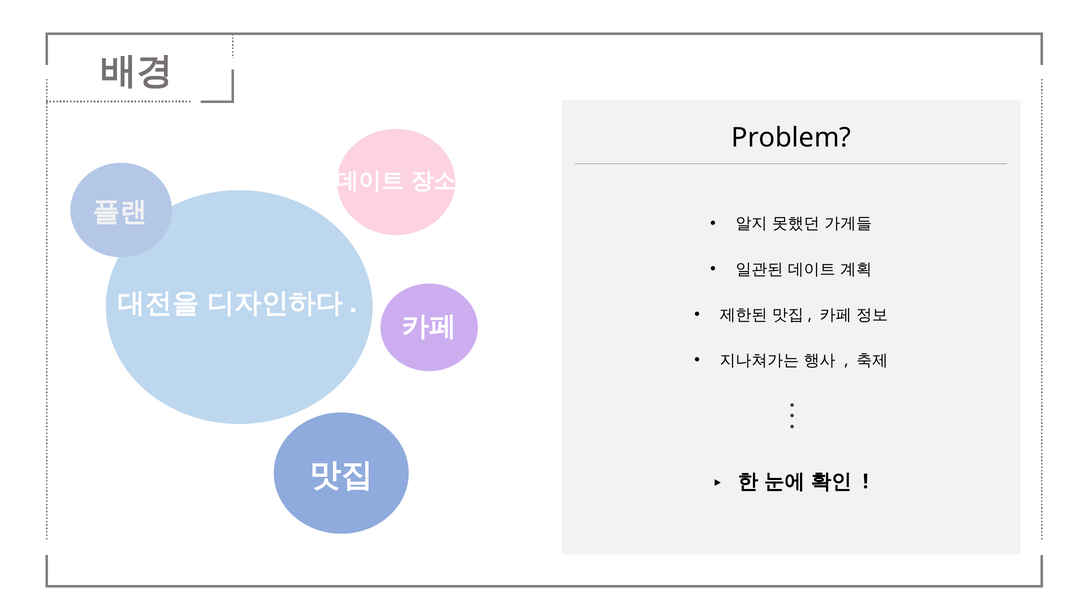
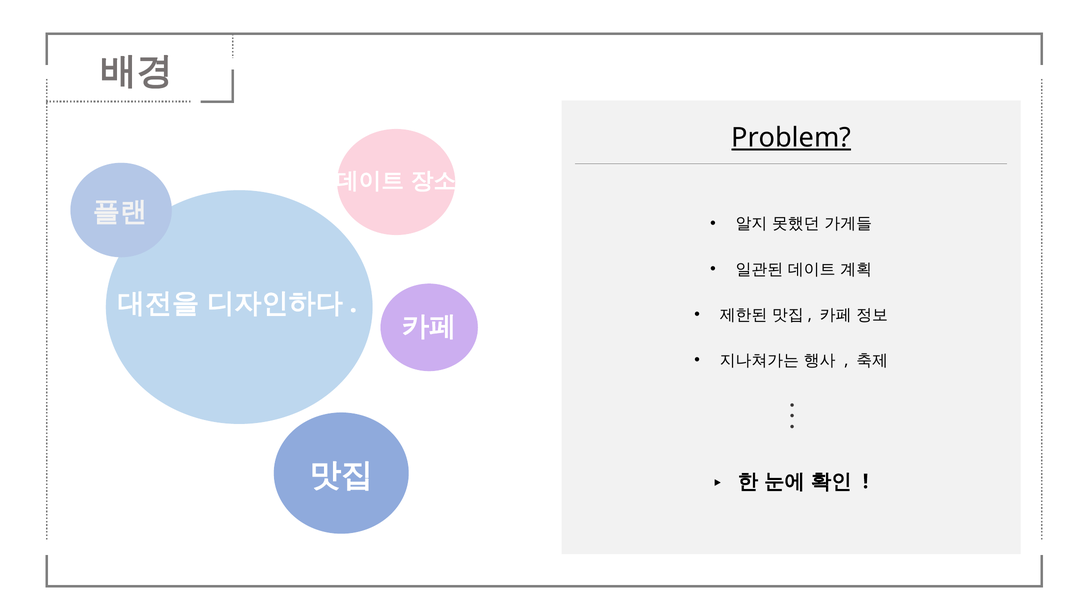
Problem underline: none -> present
